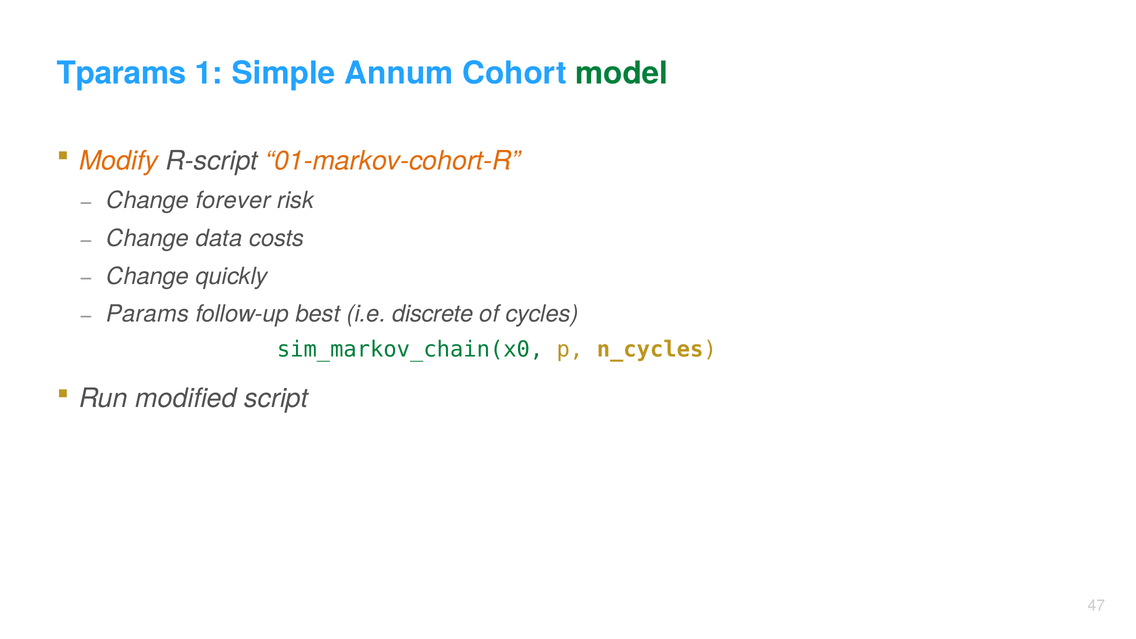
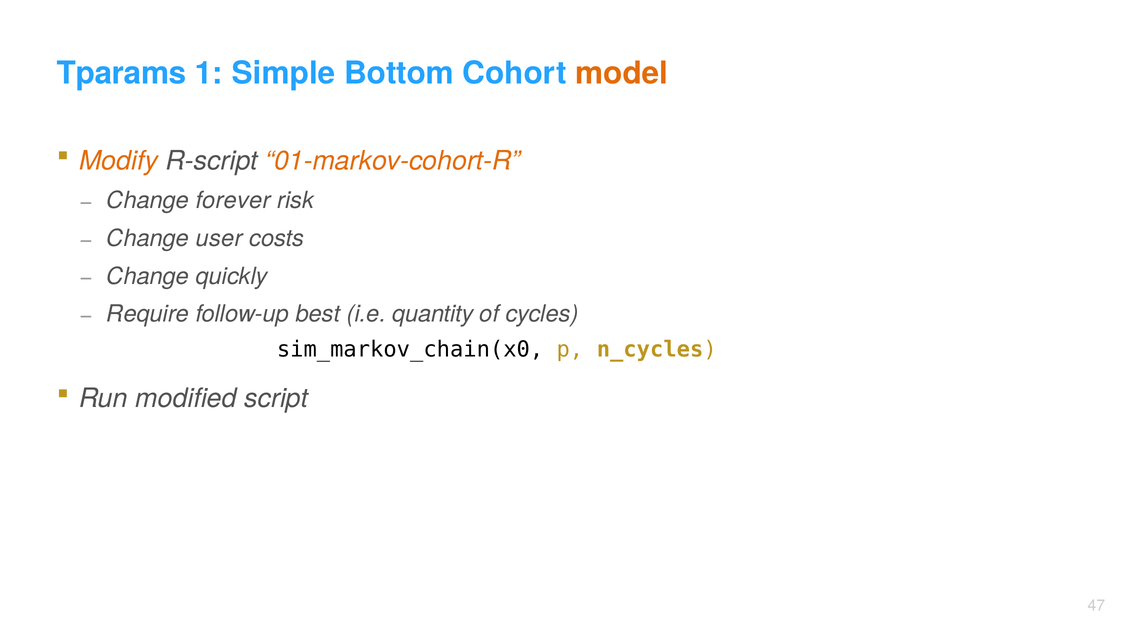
Annum: Annum -> Bottom
model colour: green -> orange
data: data -> user
Params: Params -> Require
discrete: discrete -> quantity
sim_markov_chain(x0 colour: green -> black
